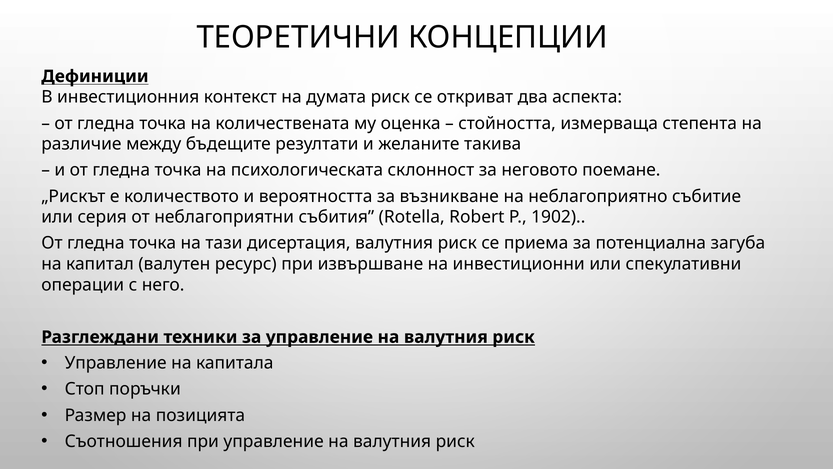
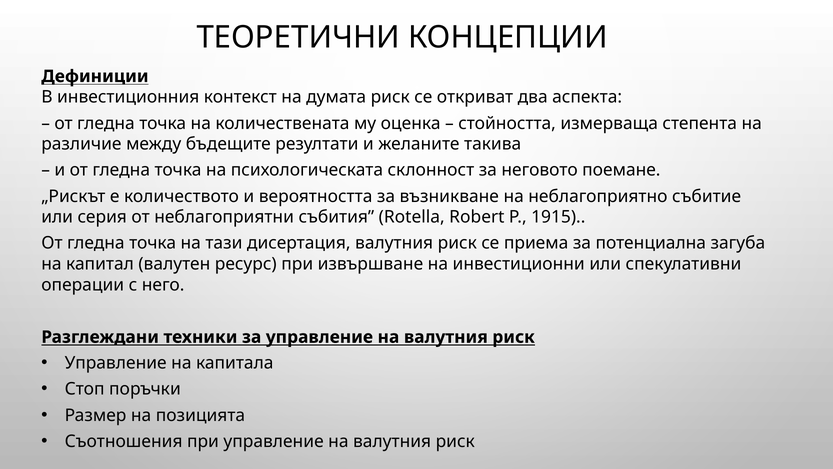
1902: 1902 -> 1915
